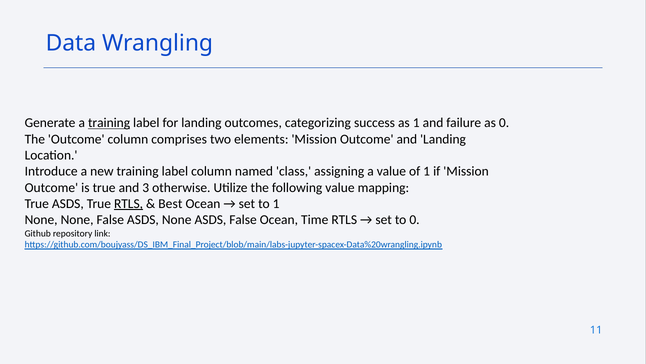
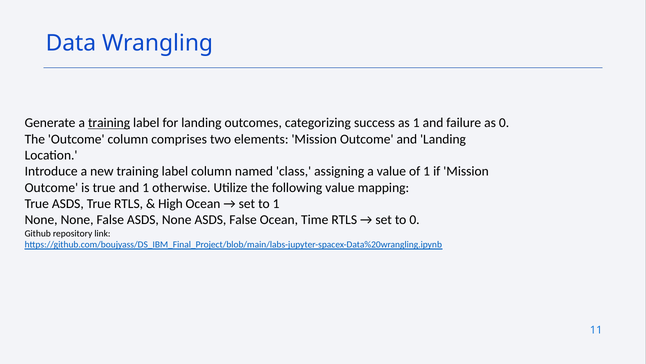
and 3: 3 -> 1
RTLS at (129, 203) underline: present -> none
Best: Best -> High
